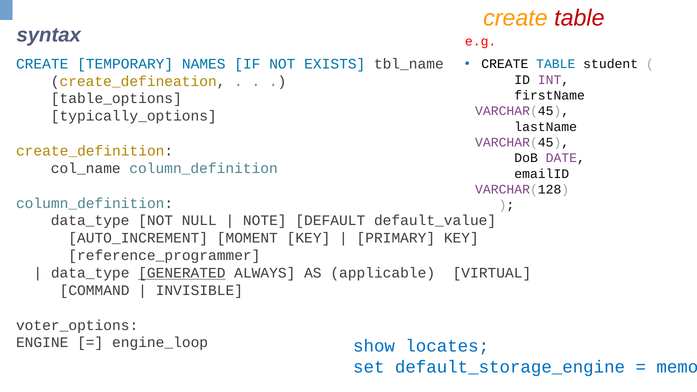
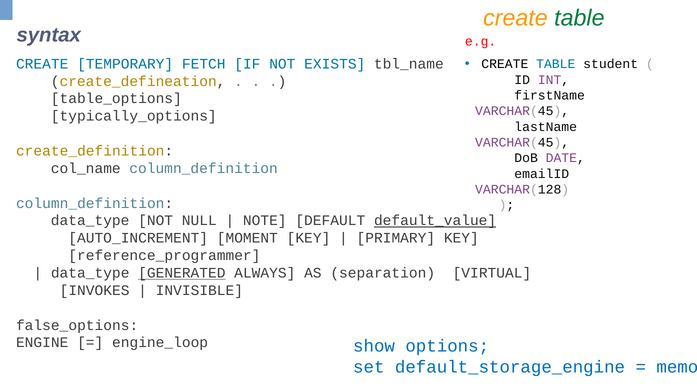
table at (579, 18) colour: red -> green
NAMES: NAMES -> FETCH
default_value underline: none -> present
applicable: applicable -> separation
COMMAND: COMMAND -> INVOKES
voter_options: voter_options -> false_options
locates: locates -> options
